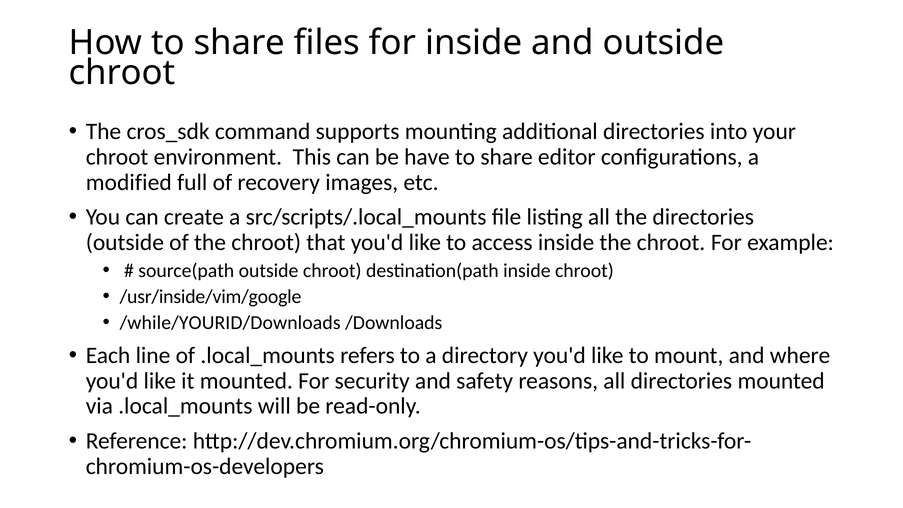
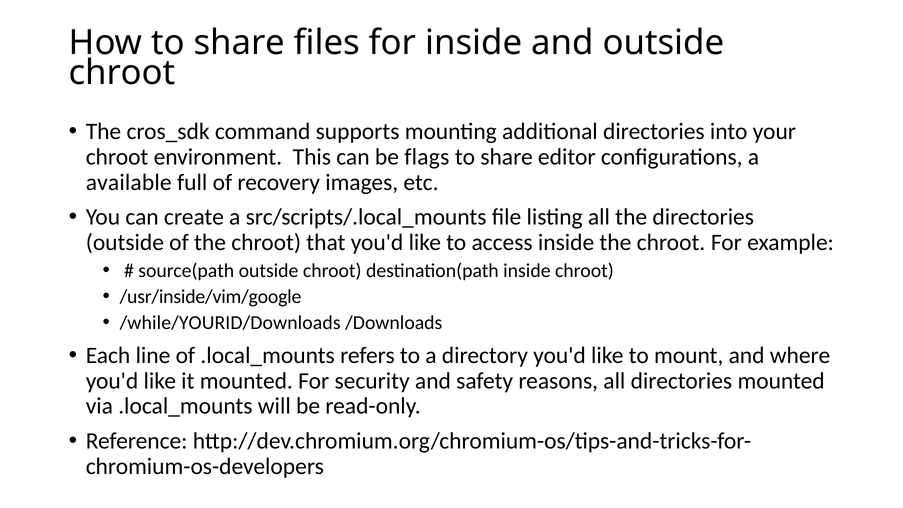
have: have -> flags
modified: modified -> available
